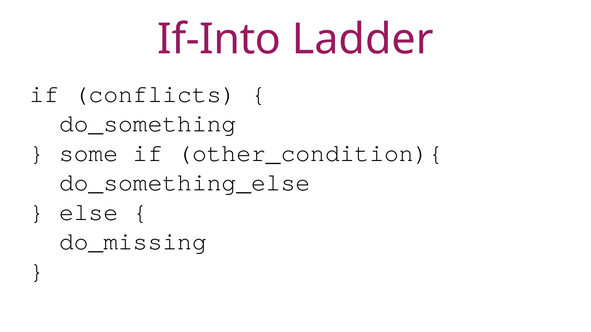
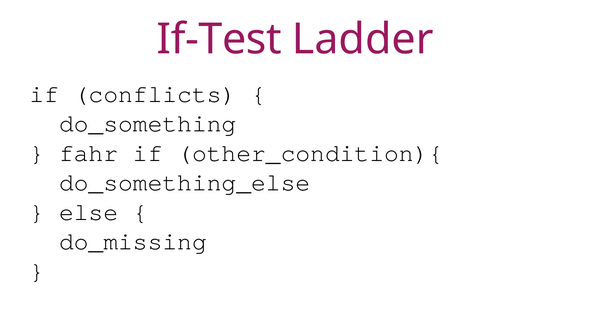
If-Into: If-Into -> If-Test
some: some -> fahr
